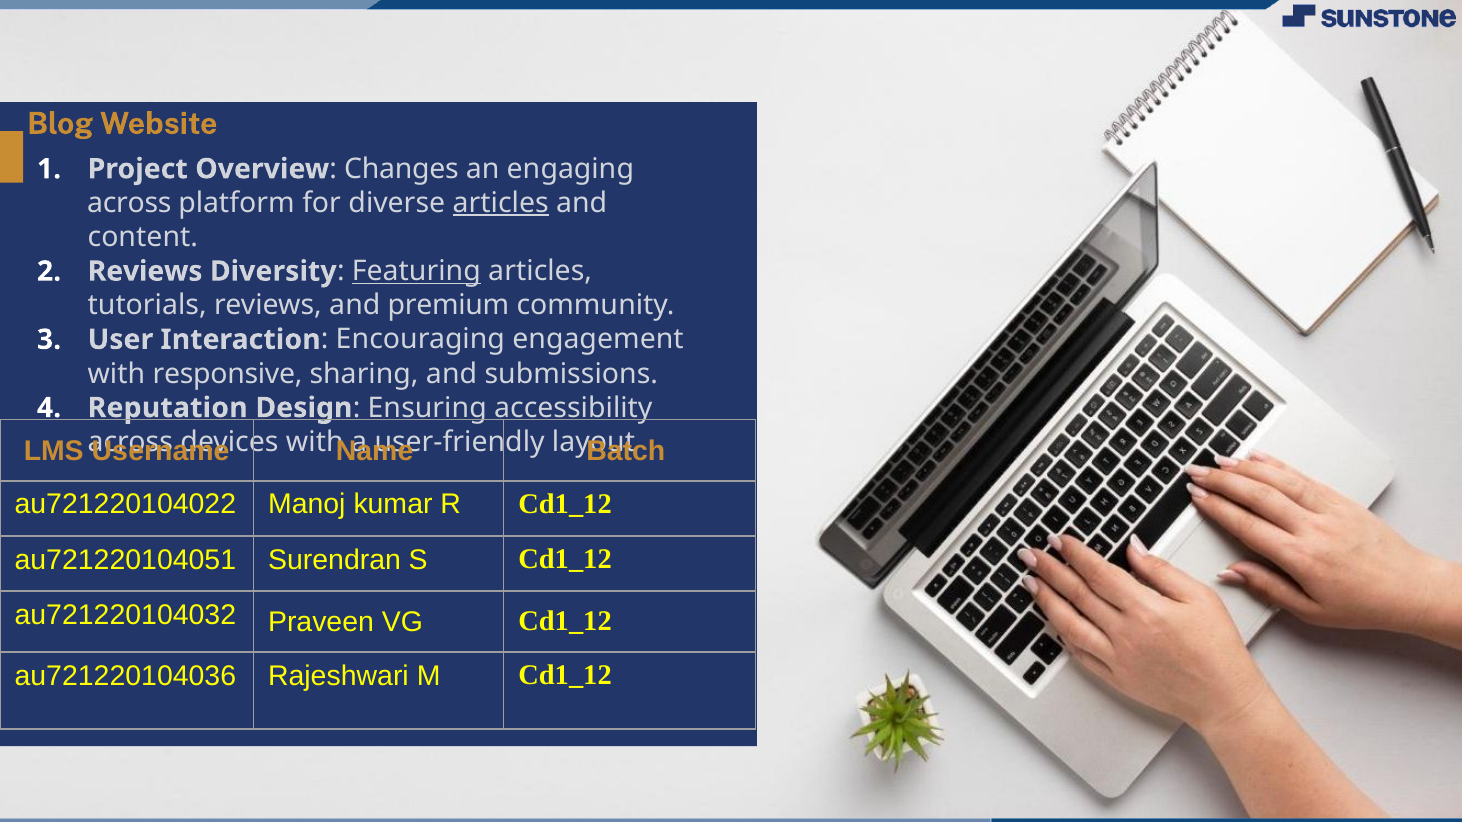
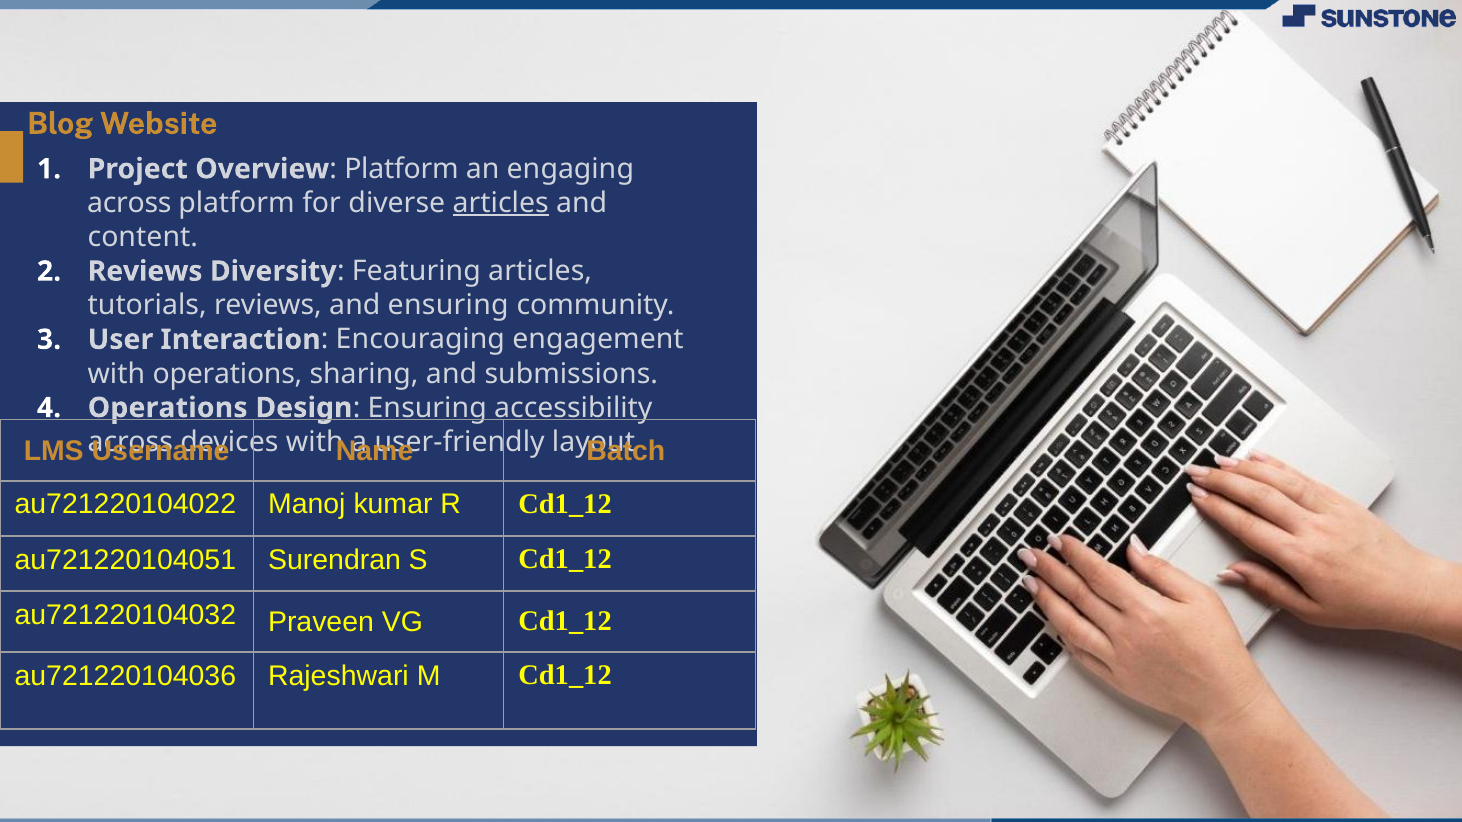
Overview Changes: Changes -> Platform
Featuring underline: present -> none
and premium: premium -> ensuring
with responsive: responsive -> operations
Reputation at (168, 408): Reputation -> Operations
